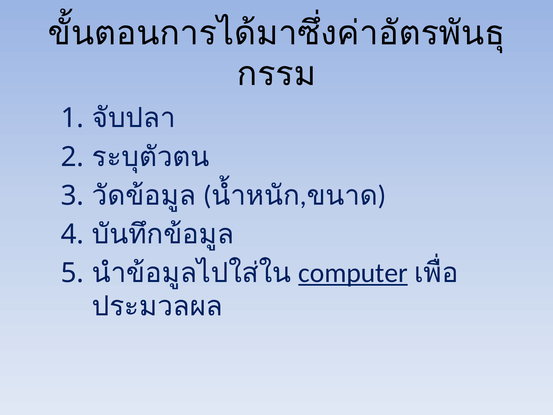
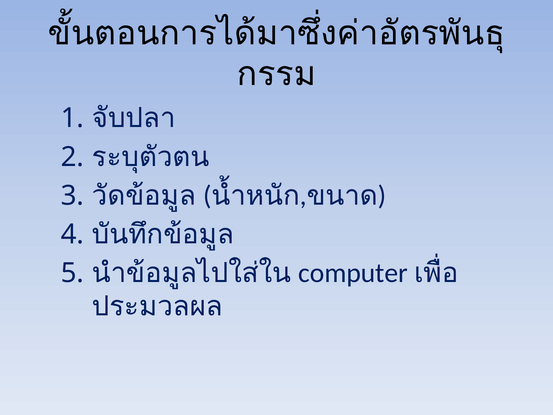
computer underline: present -> none
